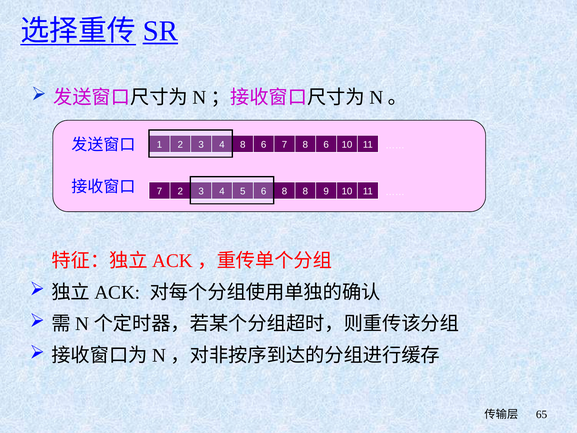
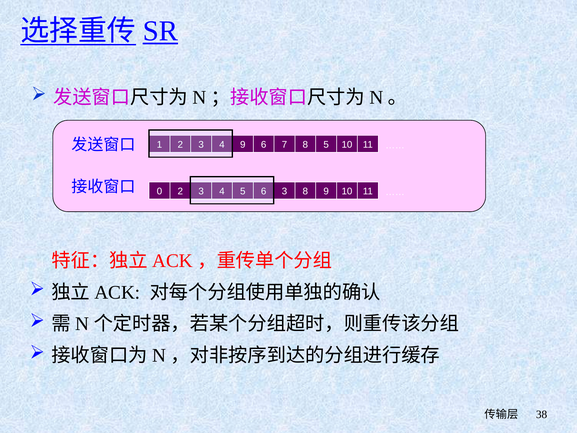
8 at (243, 145): 8 -> 9
7 8 6: 6 -> 5
7 at (159, 191): 7 -> 0
8 at (284, 191): 8 -> 3
65: 65 -> 38
